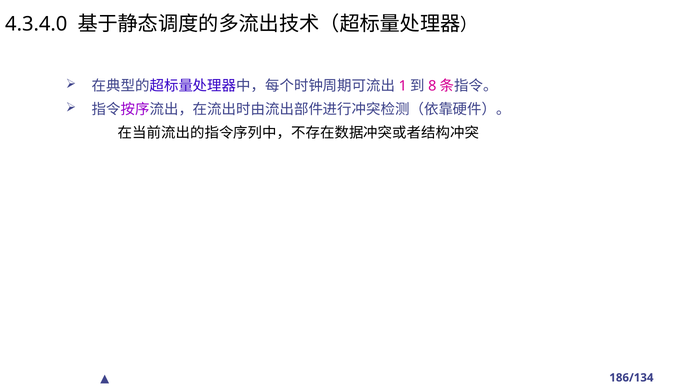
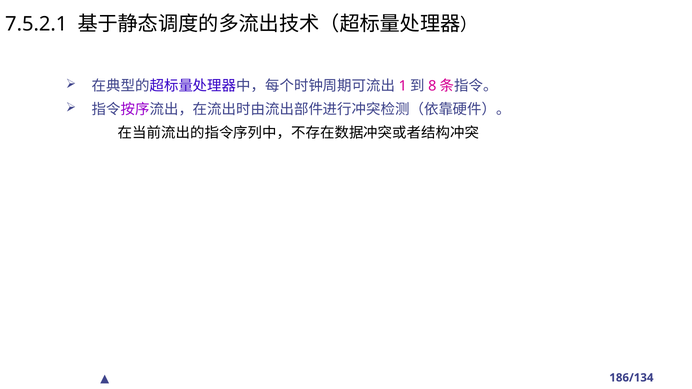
4.3.4.0: 4.3.4.0 -> 7.5.2.1
